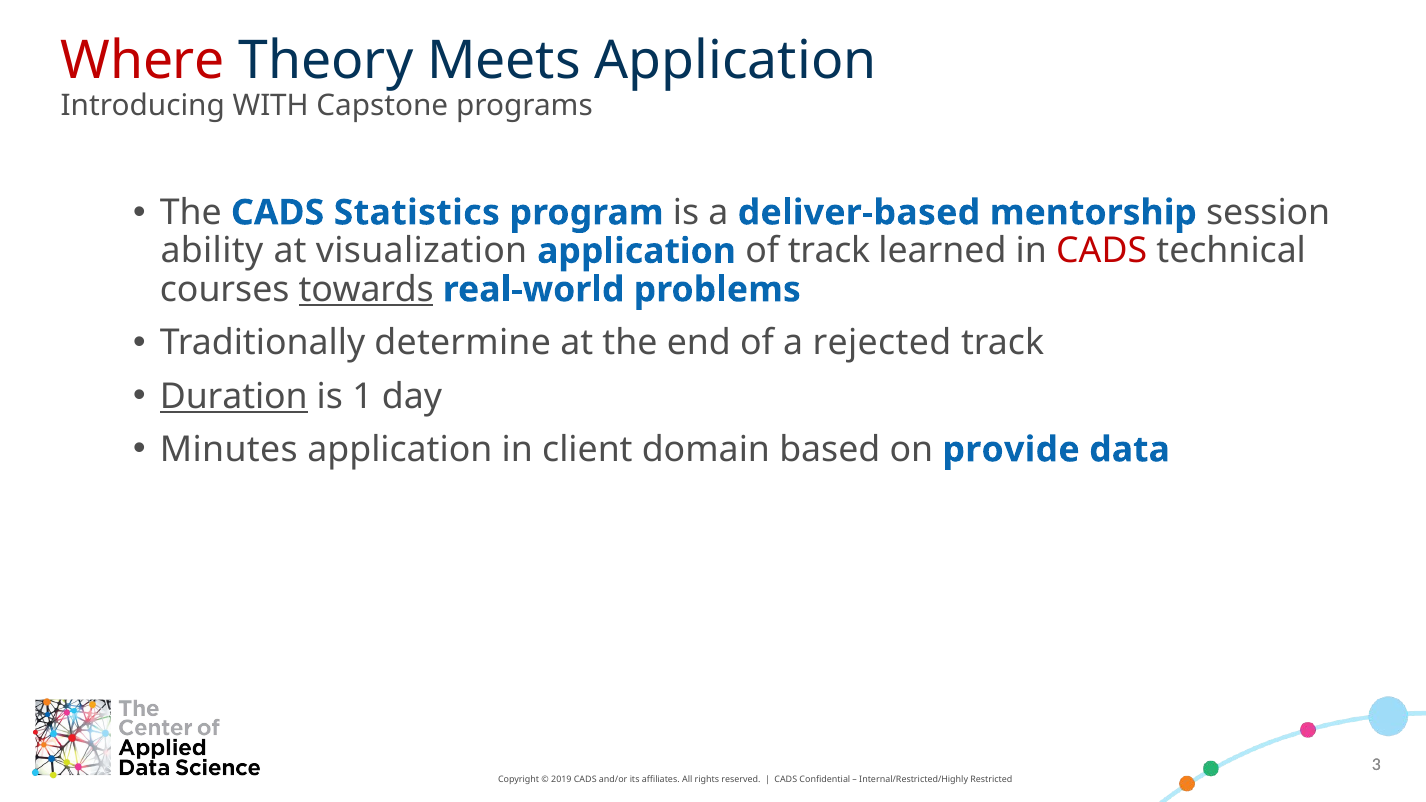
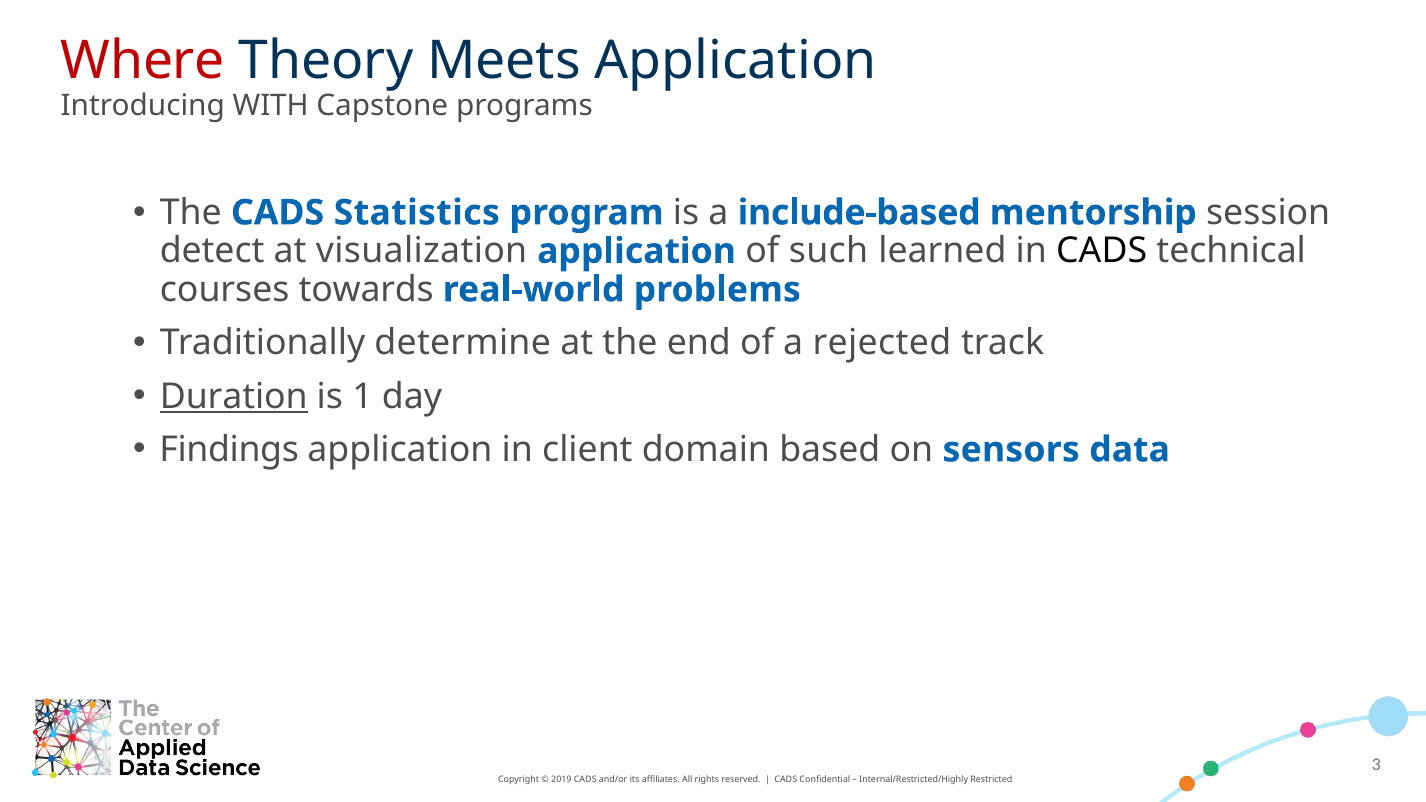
deliver-based: deliver-based -> include-based
ability: ability -> detect
of track: track -> such
CADS at (1102, 251) colour: red -> black
towards underline: present -> none
Minutes: Minutes -> Findings
provide: provide -> sensors
